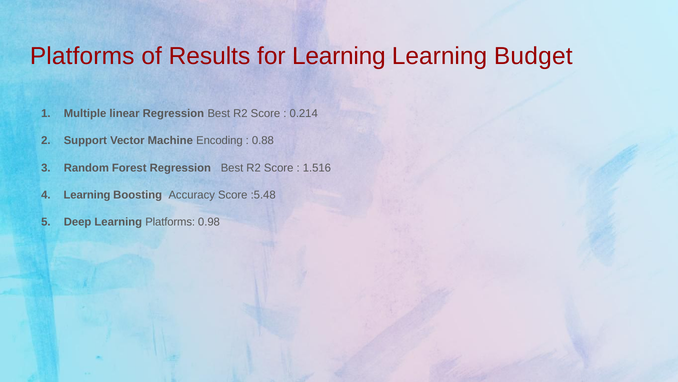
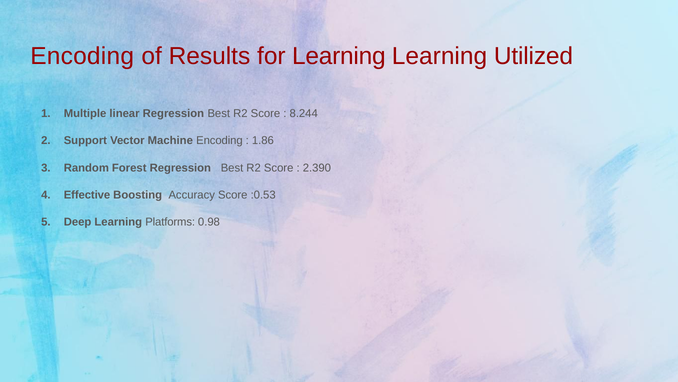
Platforms at (82, 56): Platforms -> Encoding
Budget: Budget -> Utilized
0.214: 0.214 -> 8.244
0.88: 0.88 -> 1.86
1.516: 1.516 -> 2.390
Learning at (87, 195): Learning -> Effective
:5.48: :5.48 -> :0.53
